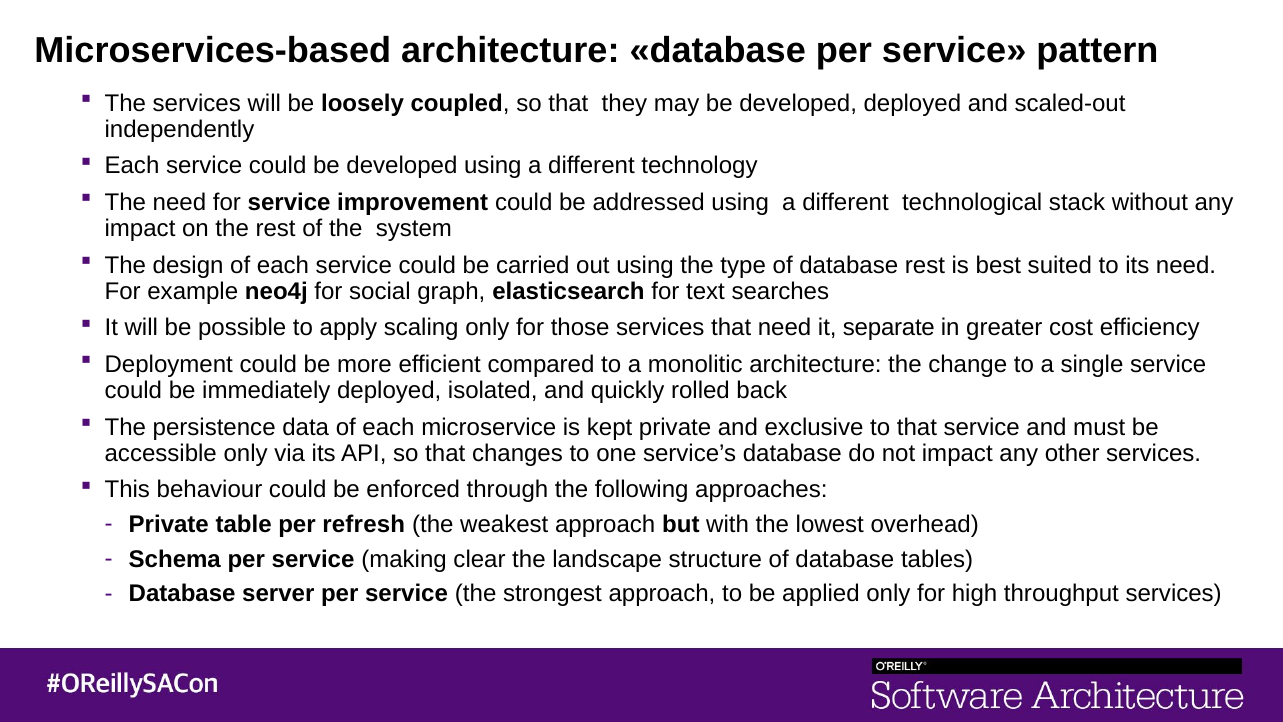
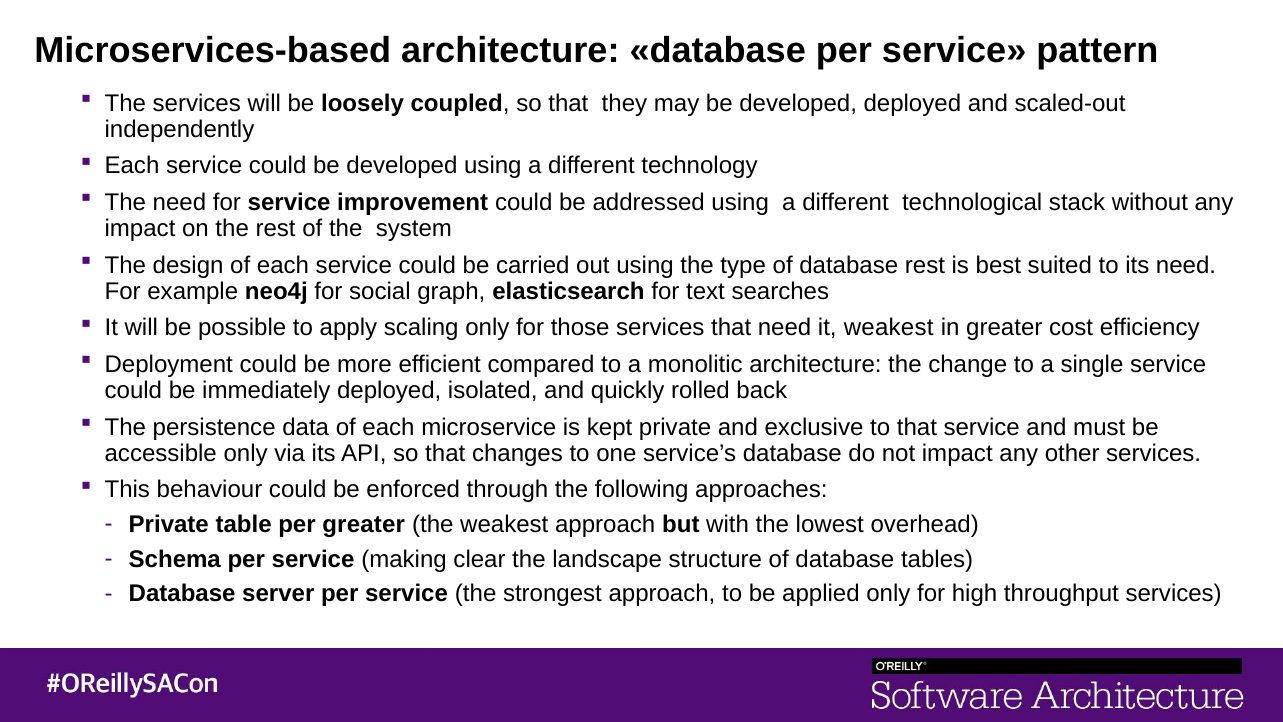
it separate: separate -> weakest
per refresh: refresh -> greater
